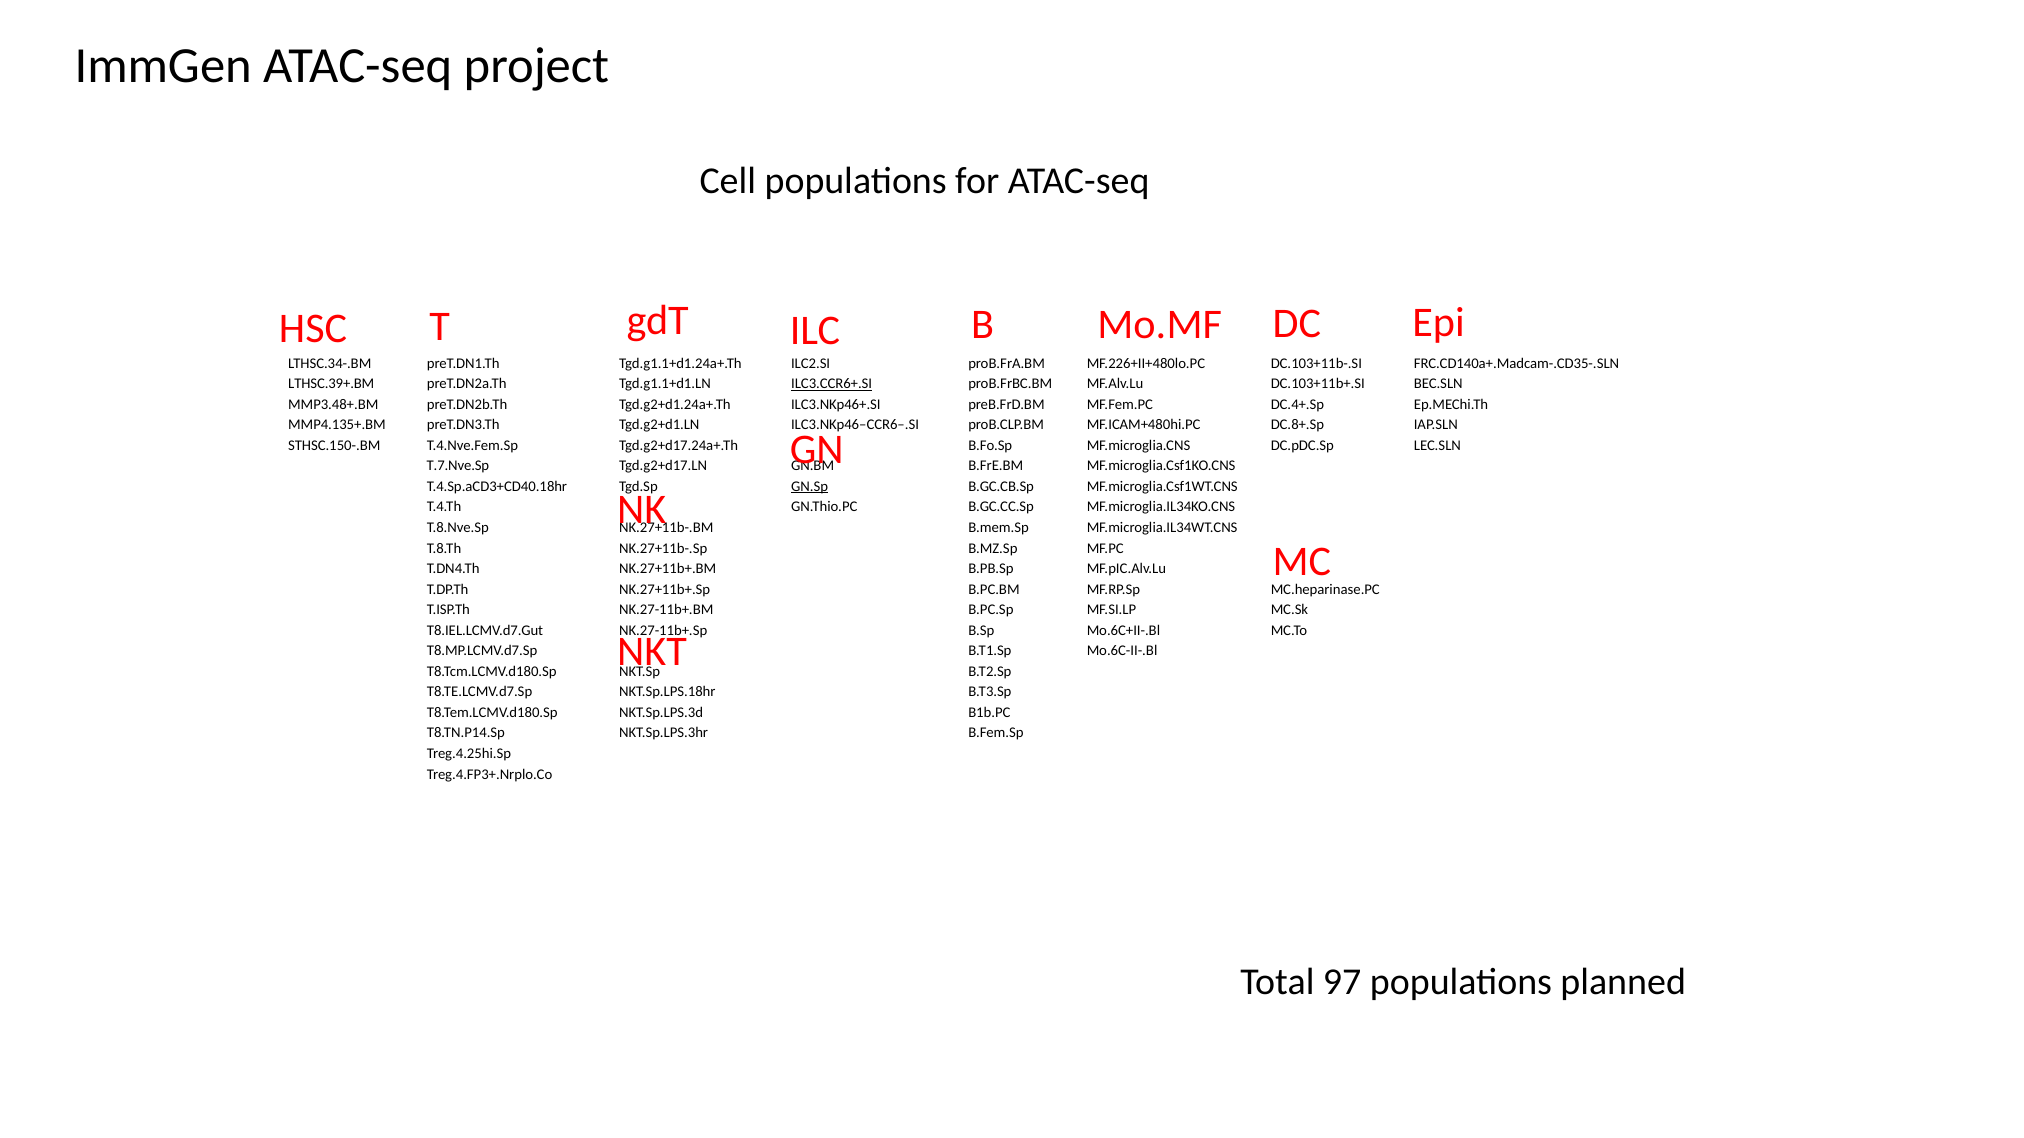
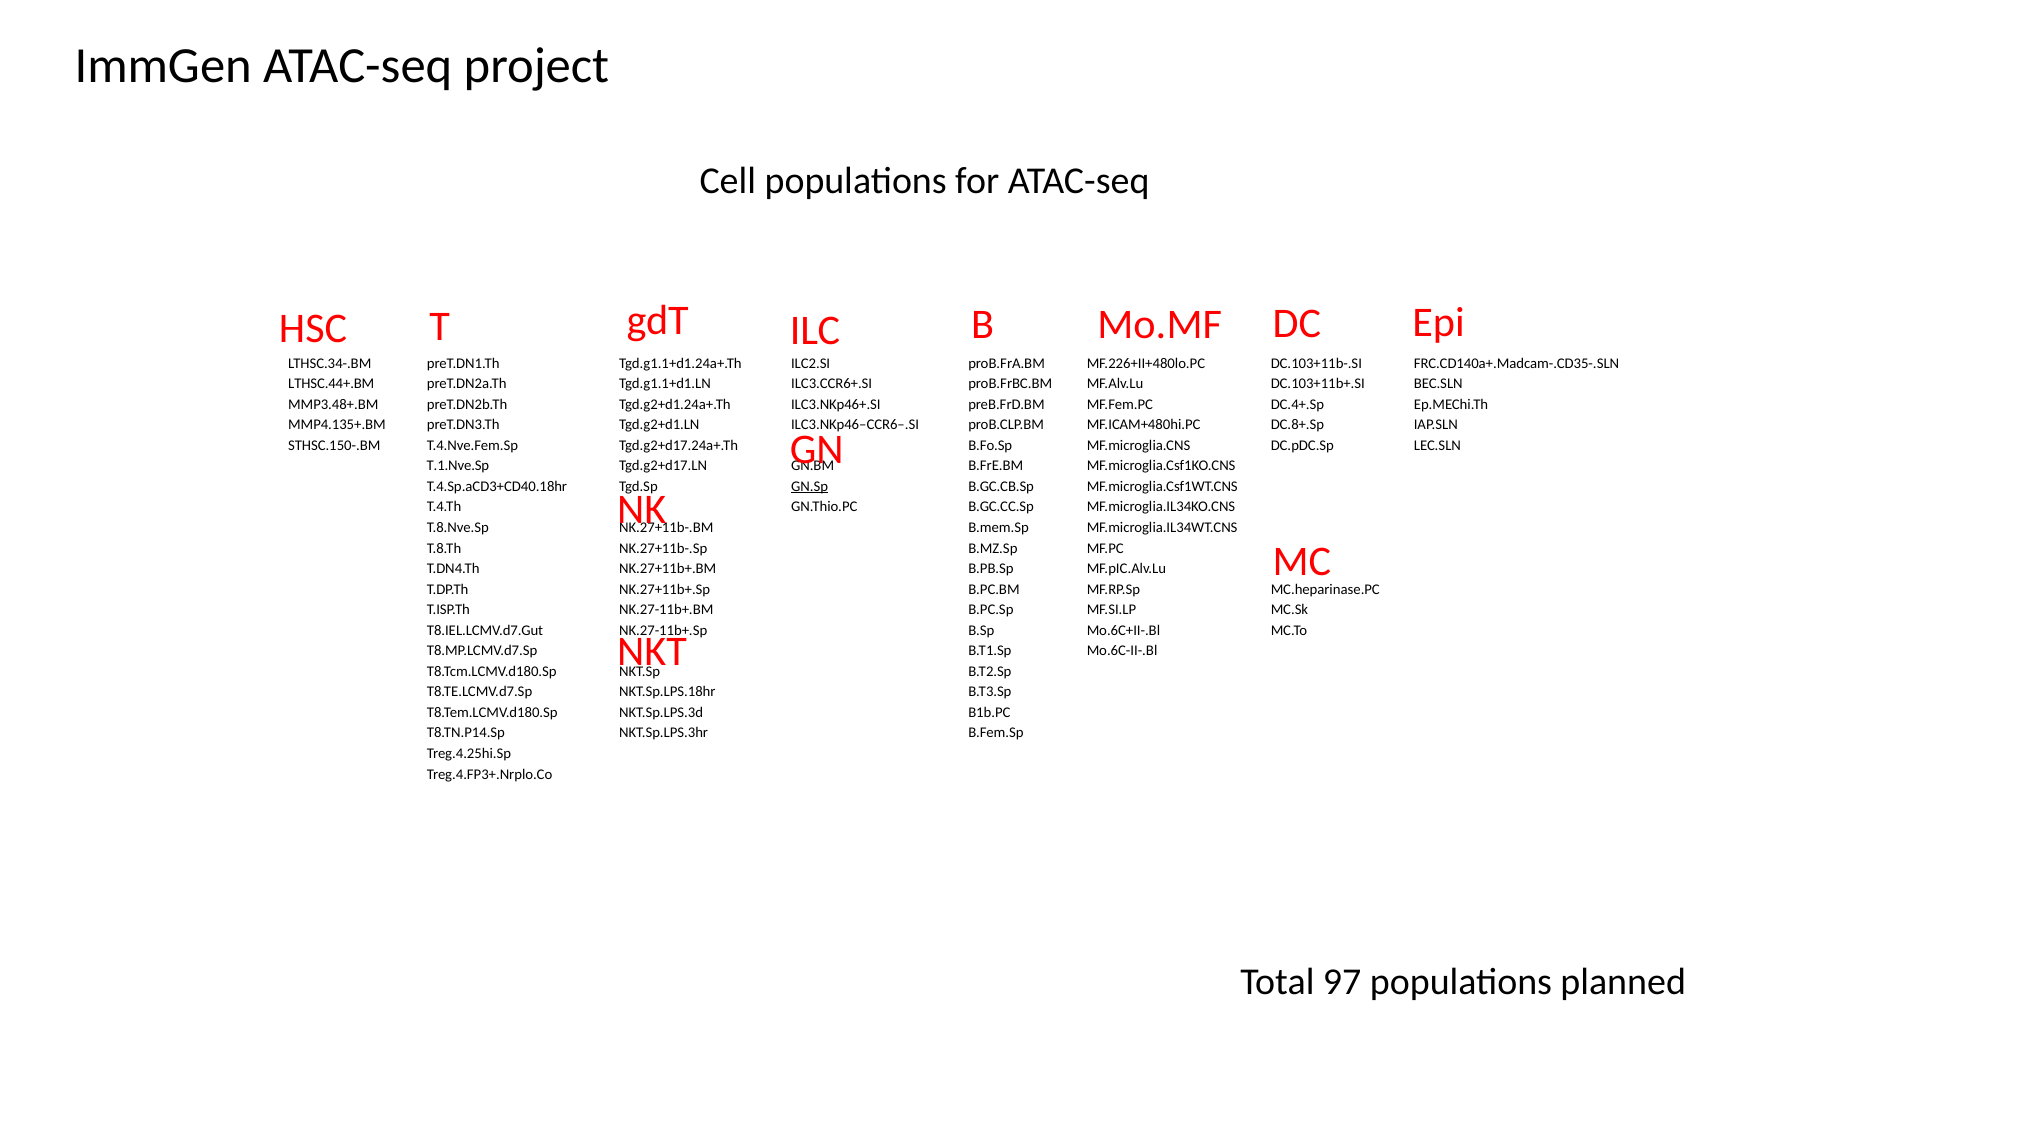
LTHSC.39+.BM: LTHSC.39+.BM -> LTHSC.44+.BM
ILC3.CCR6+.SI underline: present -> none
T.7.Nve.Sp: T.7.Nve.Sp -> T.1.Nve.Sp
